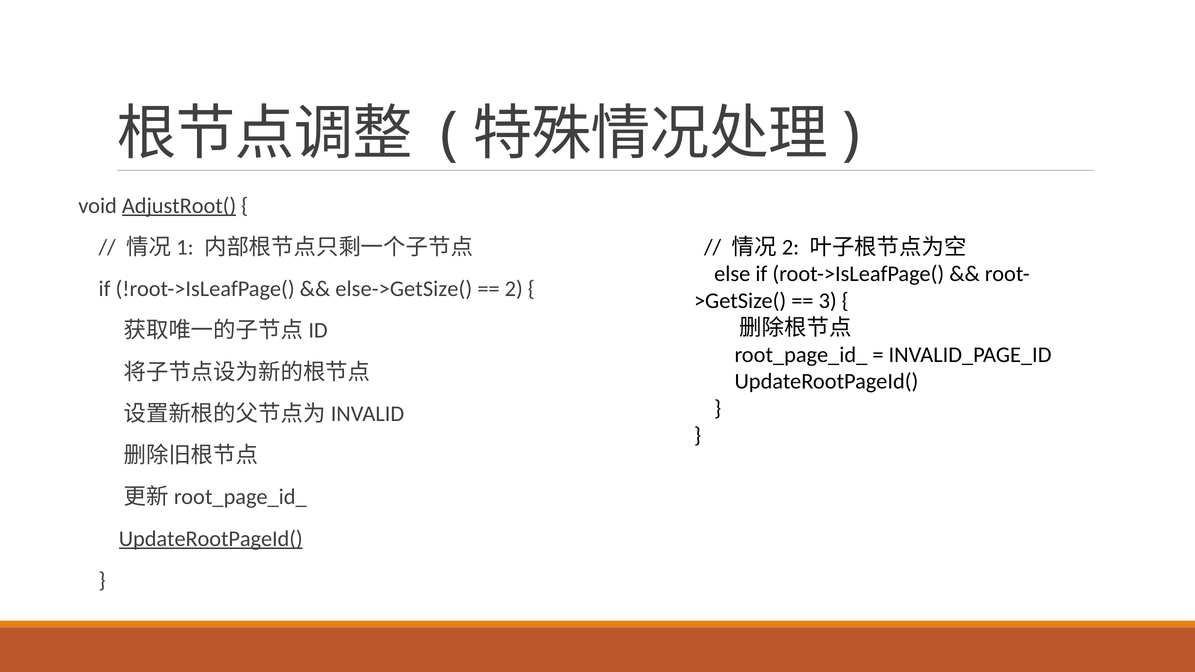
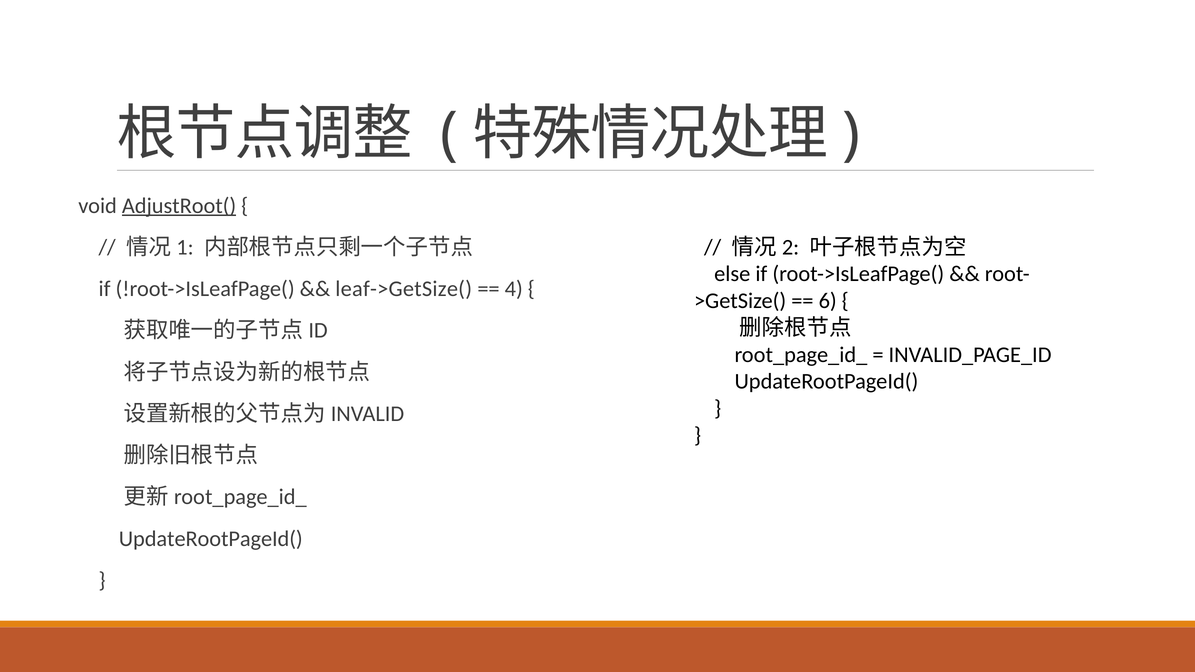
else->GetSize(: else->GetSize( -> leaf->GetSize(
2: 2 -> 4
3: 3 -> 6
UpdateRootPageId( at (211, 539) underline: present -> none
